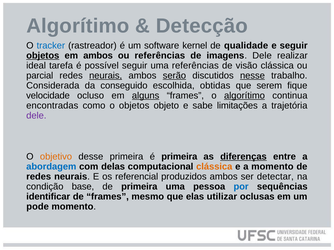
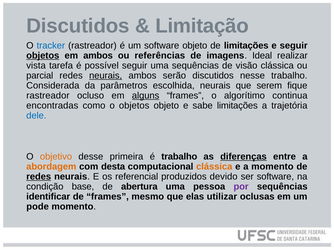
Algorítimo at (78, 26): Algorítimo -> Discutidos
Detecção: Detecção -> Limitação
software kernel: kernel -> objeto
de qualidade: qualidade -> limitações
imagens Dele: Dele -> Ideal
ideal: ideal -> vista
uma referências: referências -> sequências
serão underline: present -> none
nesse underline: present -> none
conseguido: conseguido -> parâmetros
escolhida obtidas: obtidas -> neurais
velocidade at (48, 96): velocidade -> rastreador
algorítimo at (244, 96) underline: present -> none
dele at (36, 116) colour: purple -> blue
é primeira: primeira -> trabalho
abordagem colour: blue -> orange
delas: delas -> desta
redes at (39, 177) underline: none -> present
produzidos ambos: ambos -> devido
ser detectar: detectar -> software
de primeira: primeira -> abertura
por colour: blue -> purple
